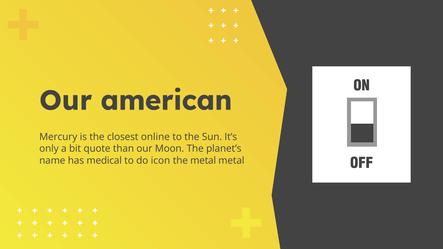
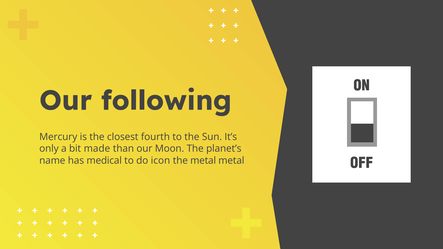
american: american -> following
online: online -> fourth
quote: quote -> made
